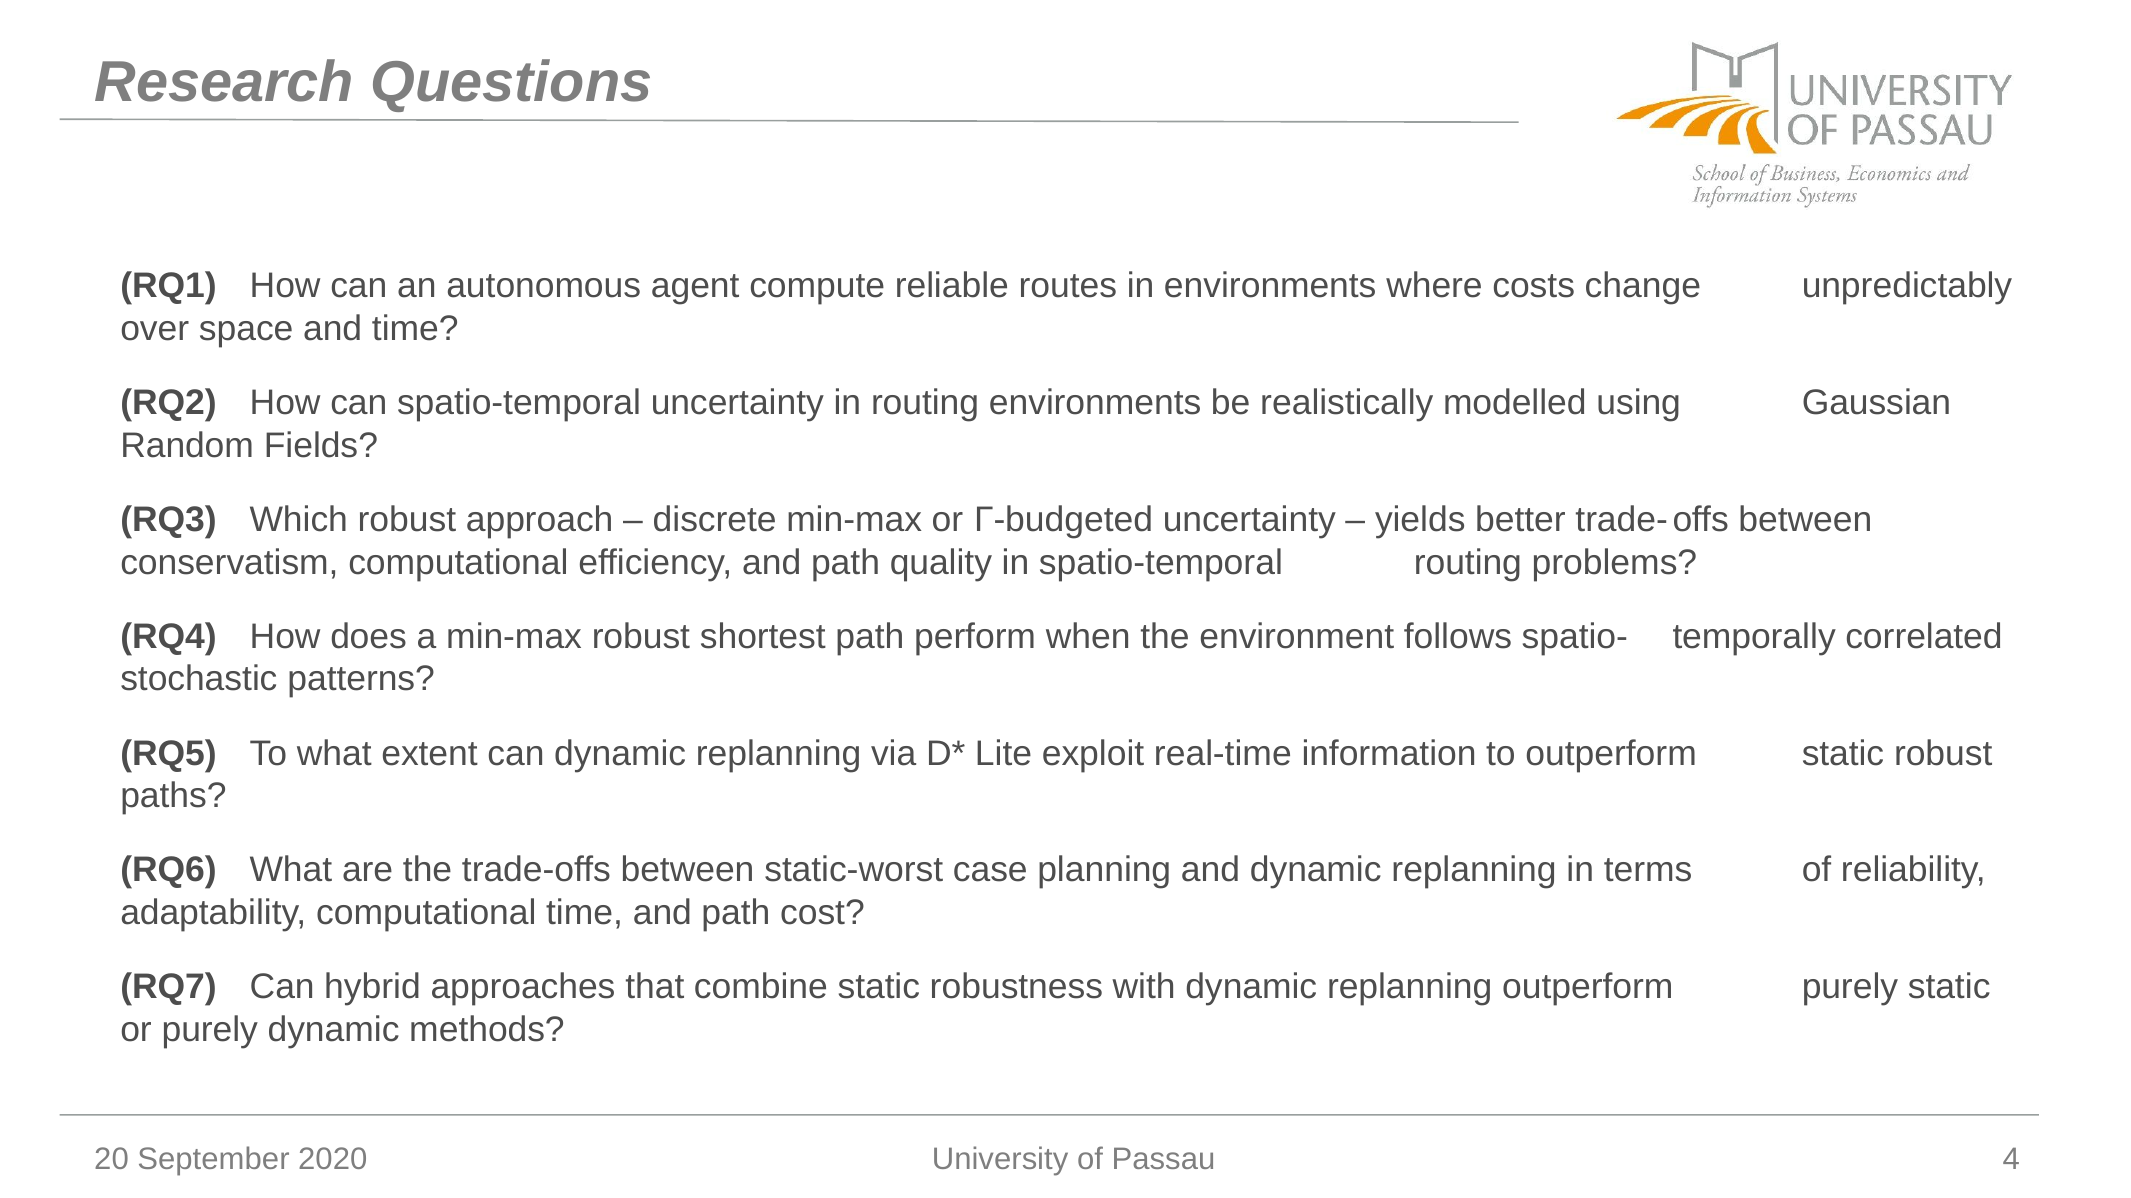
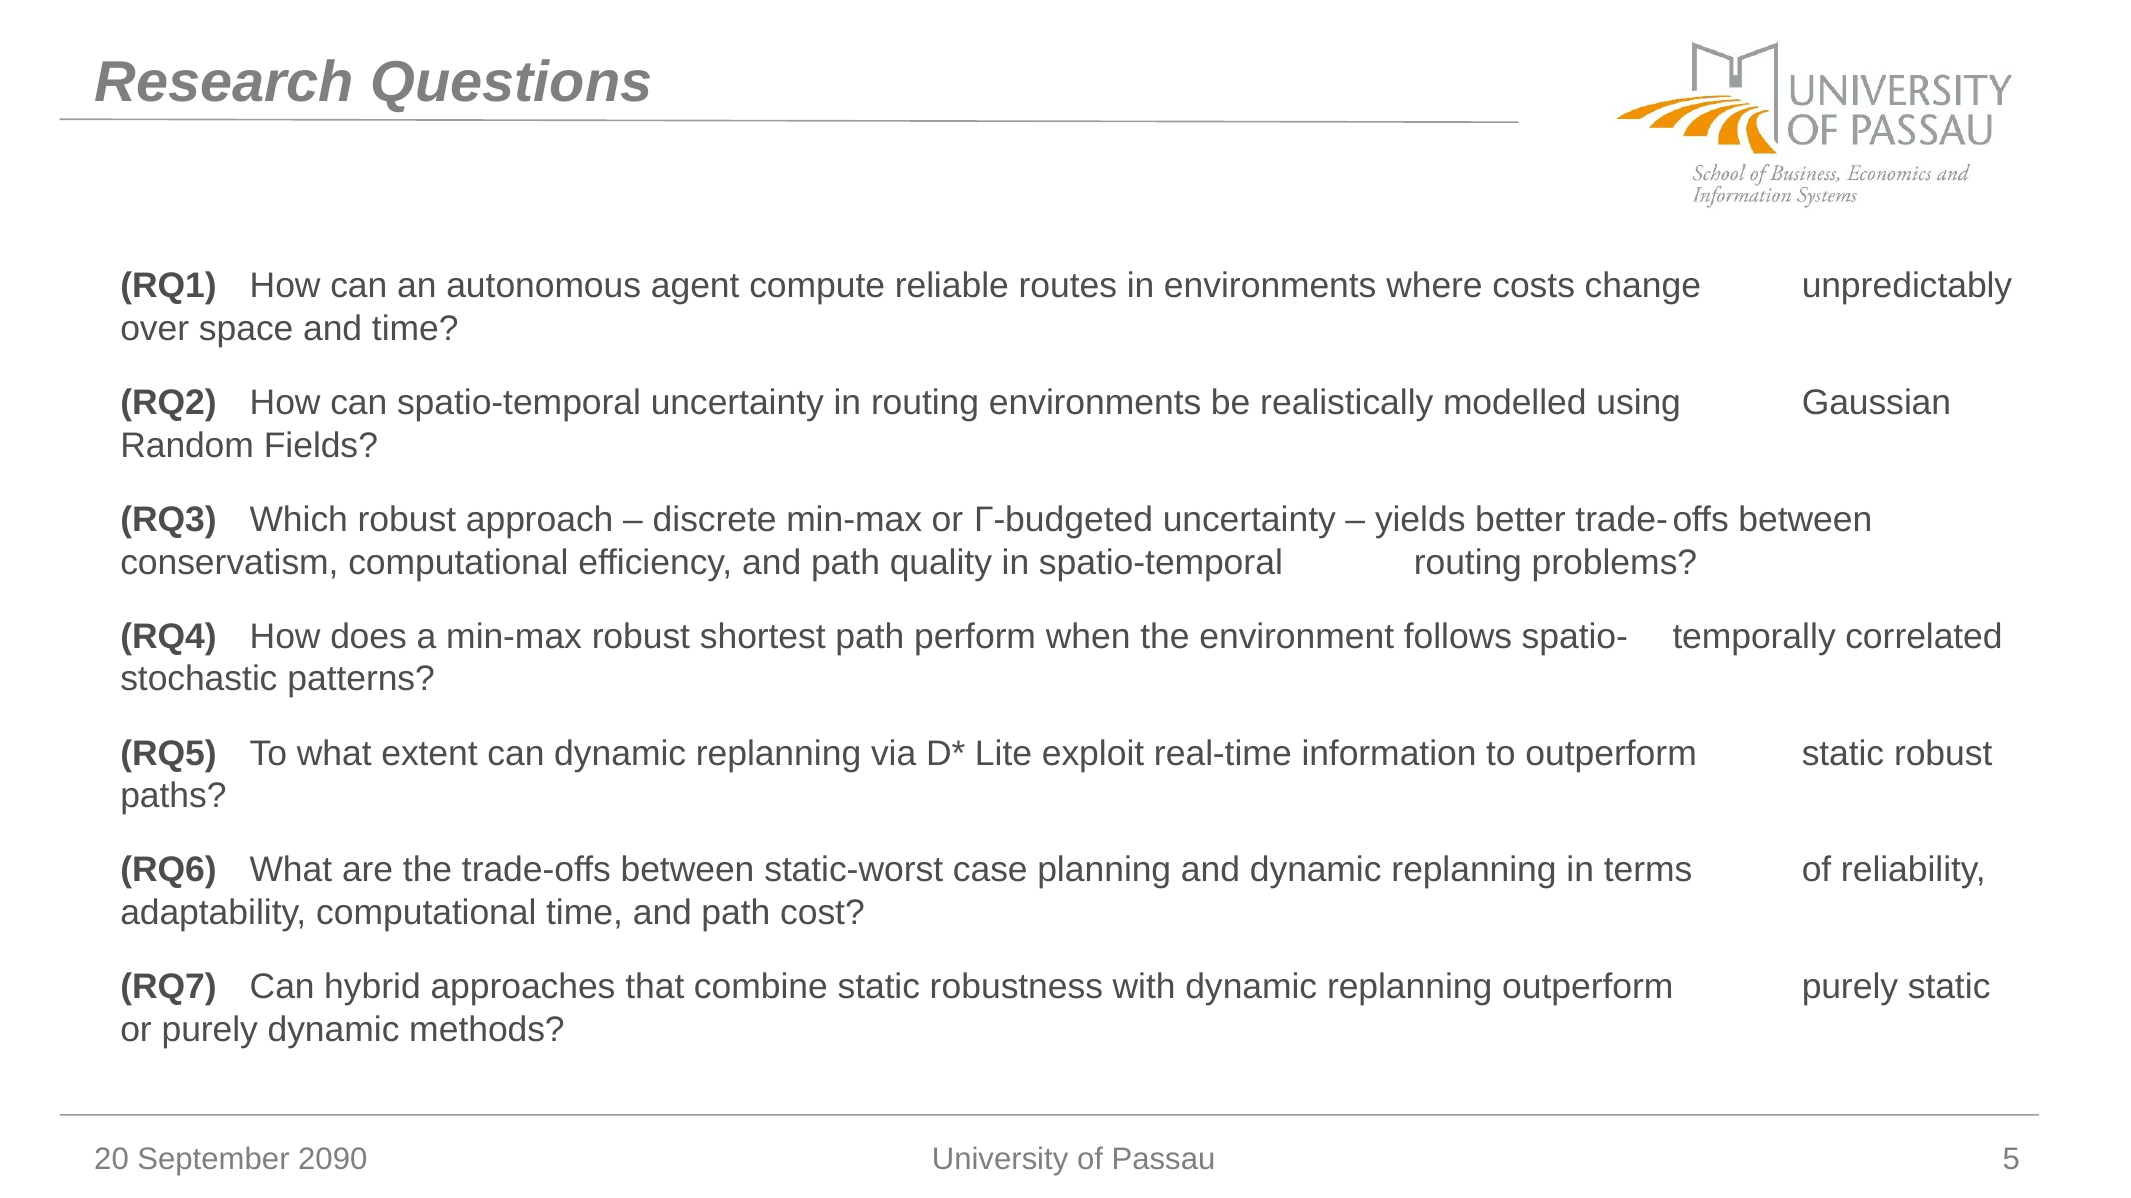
2020: 2020 -> 2090
4: 4 -> 5
